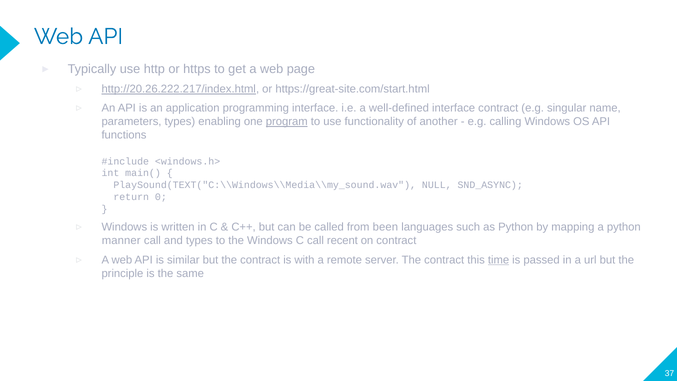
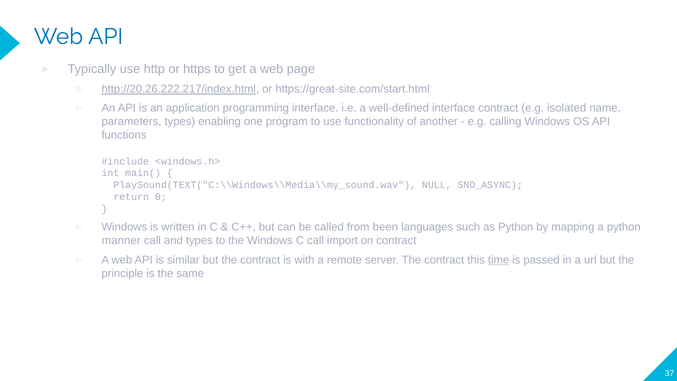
singular: singular -> isolated
program underline: present -> none
recent: recent -> import
